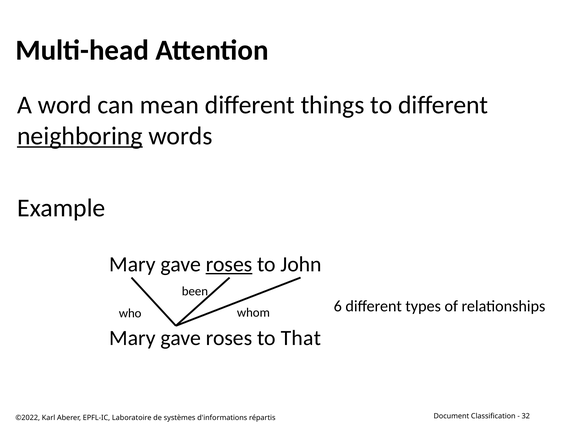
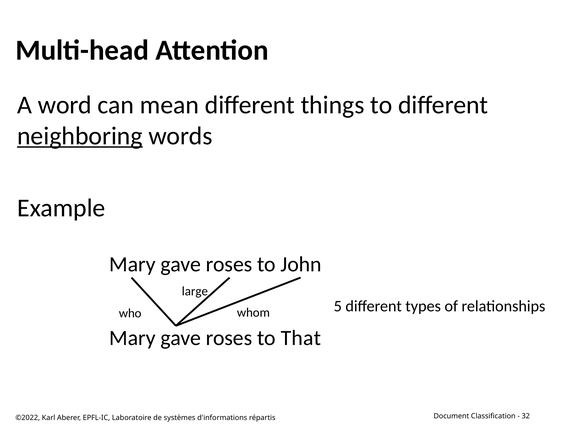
roses at (229, 264) underline: present -> none
been: been -> large
6: 6 -> 5
